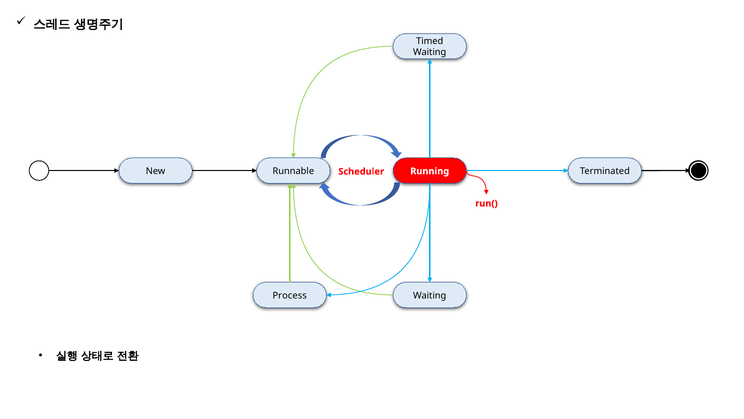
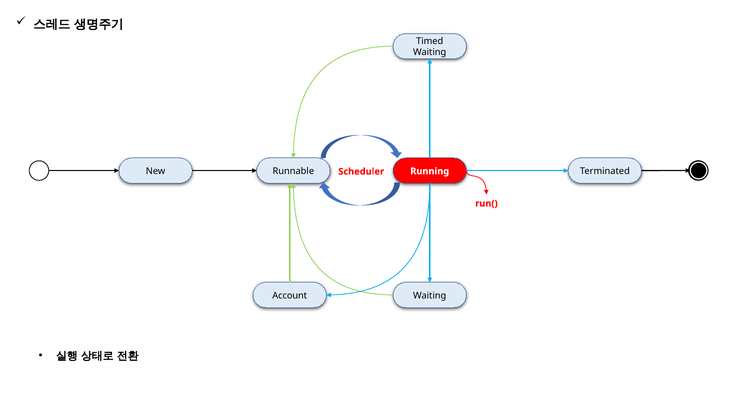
Process: Process -> Account
